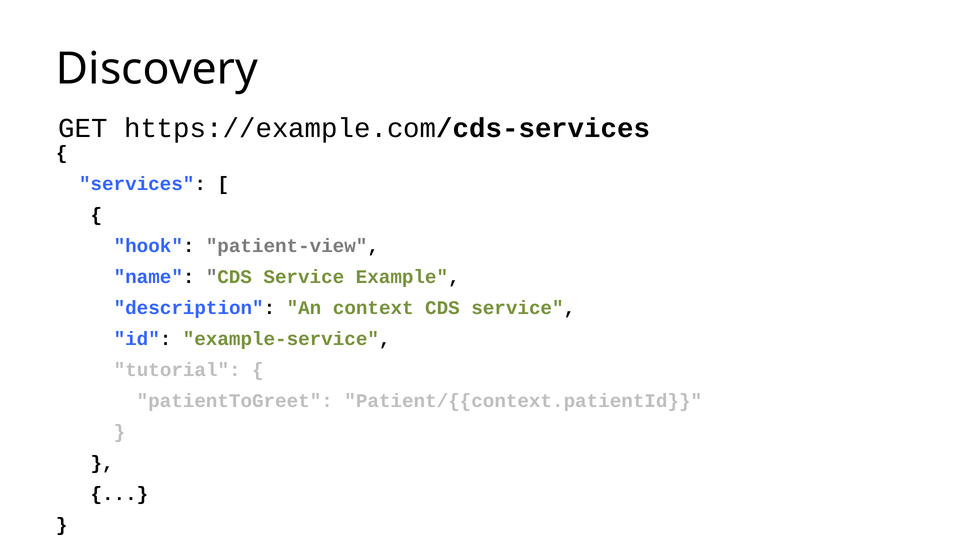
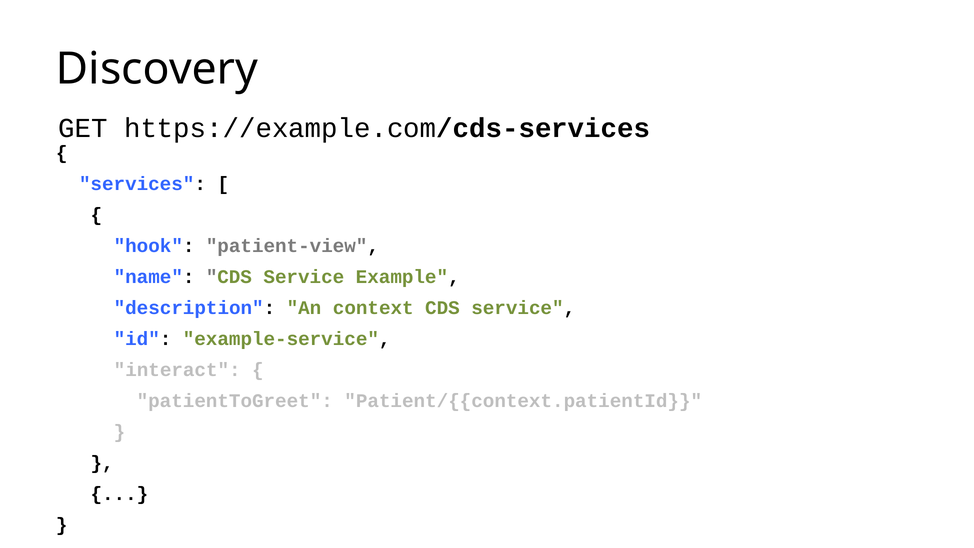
tutorial: tutorial -> interact
